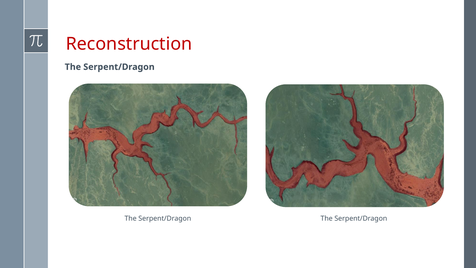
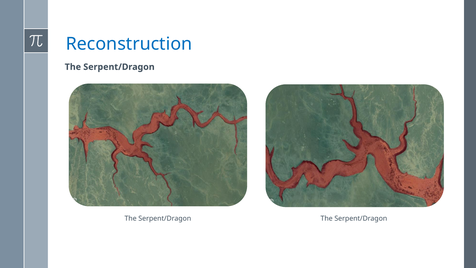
Reconstruction colour: red -> blue
